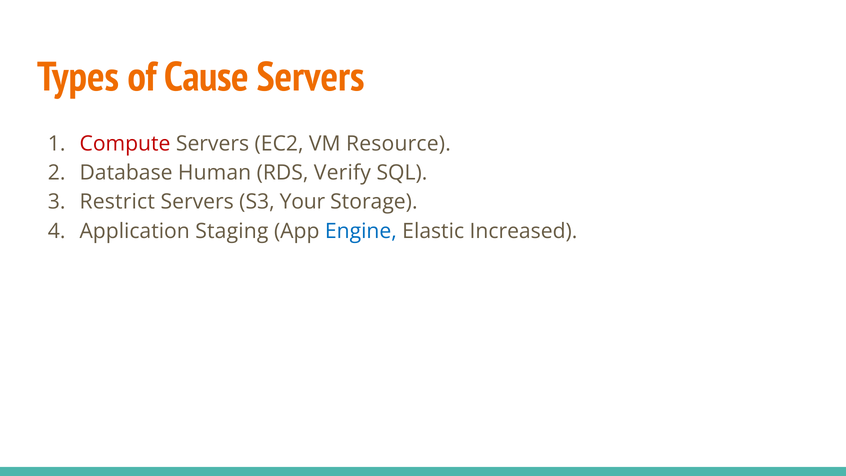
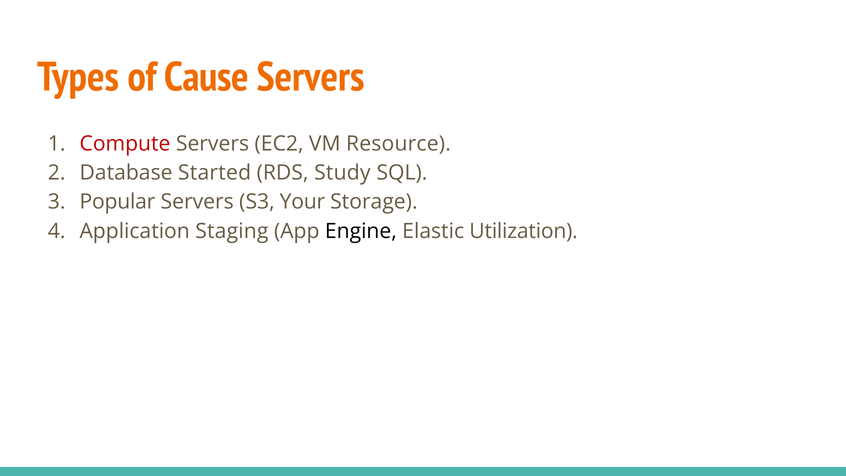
Human: Human -> Started
Verify: Verify -> Study
Restrict: Restrict -> Popular
Engine colour: blue -> black
Increased: Increased -> Utilization
